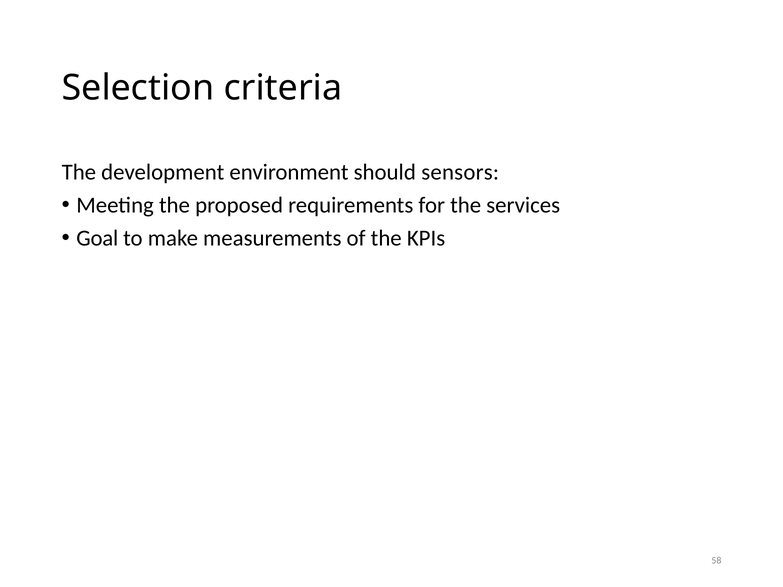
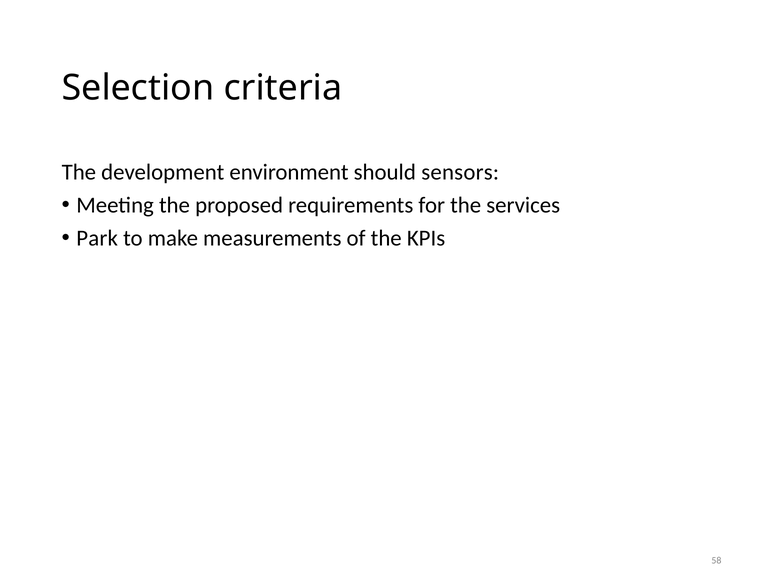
Goal: Goal -> Park
